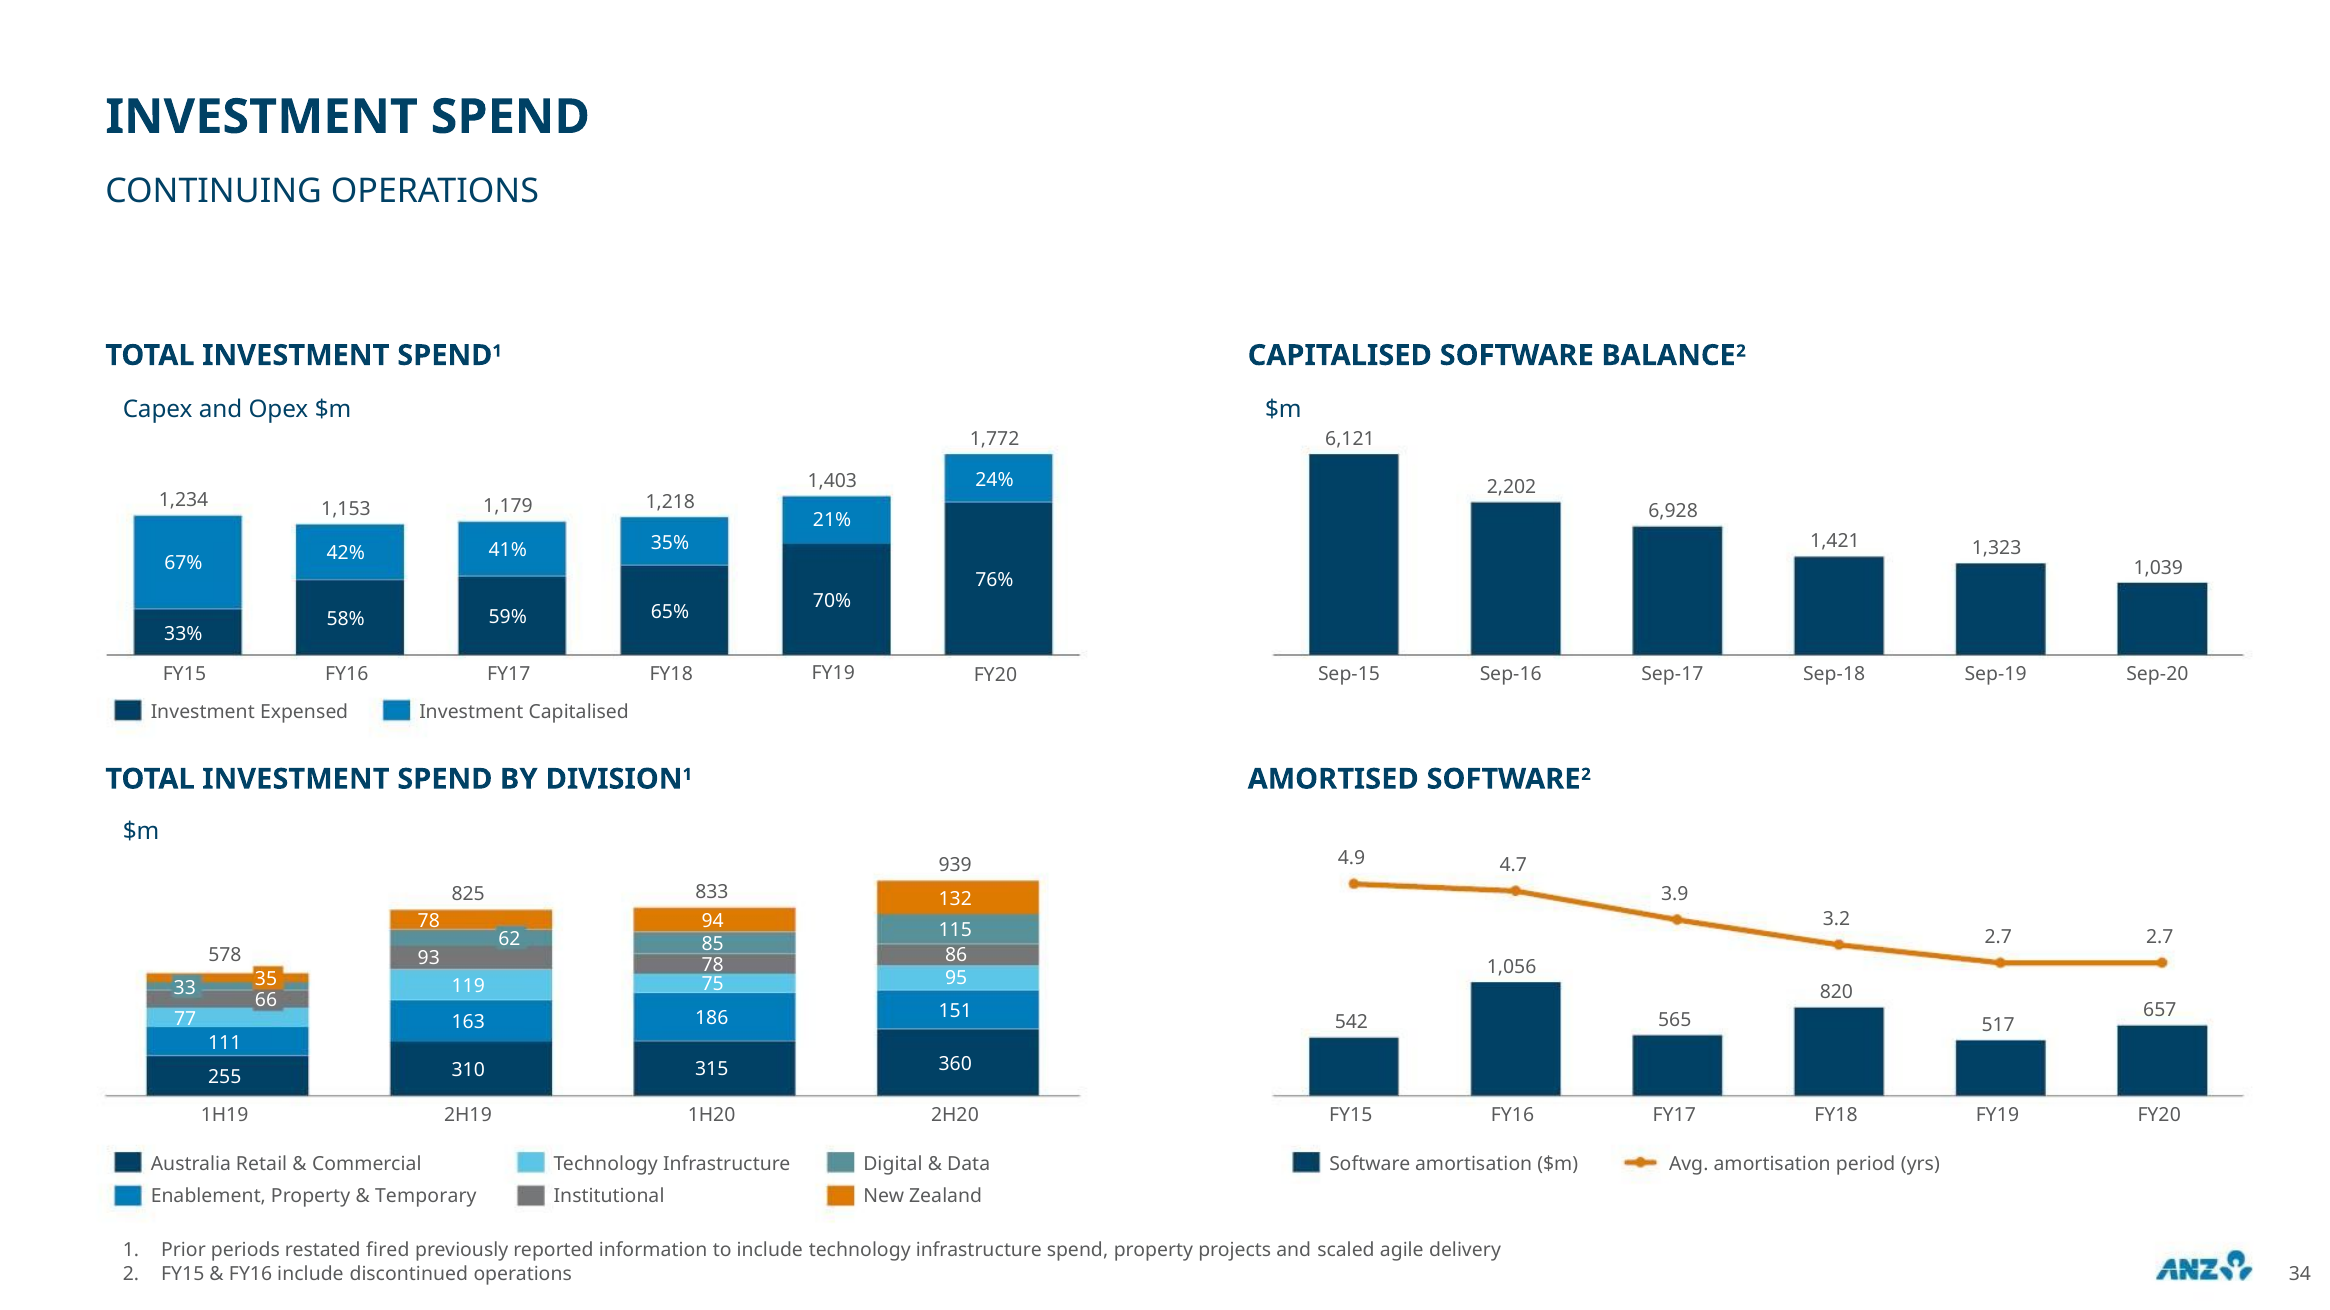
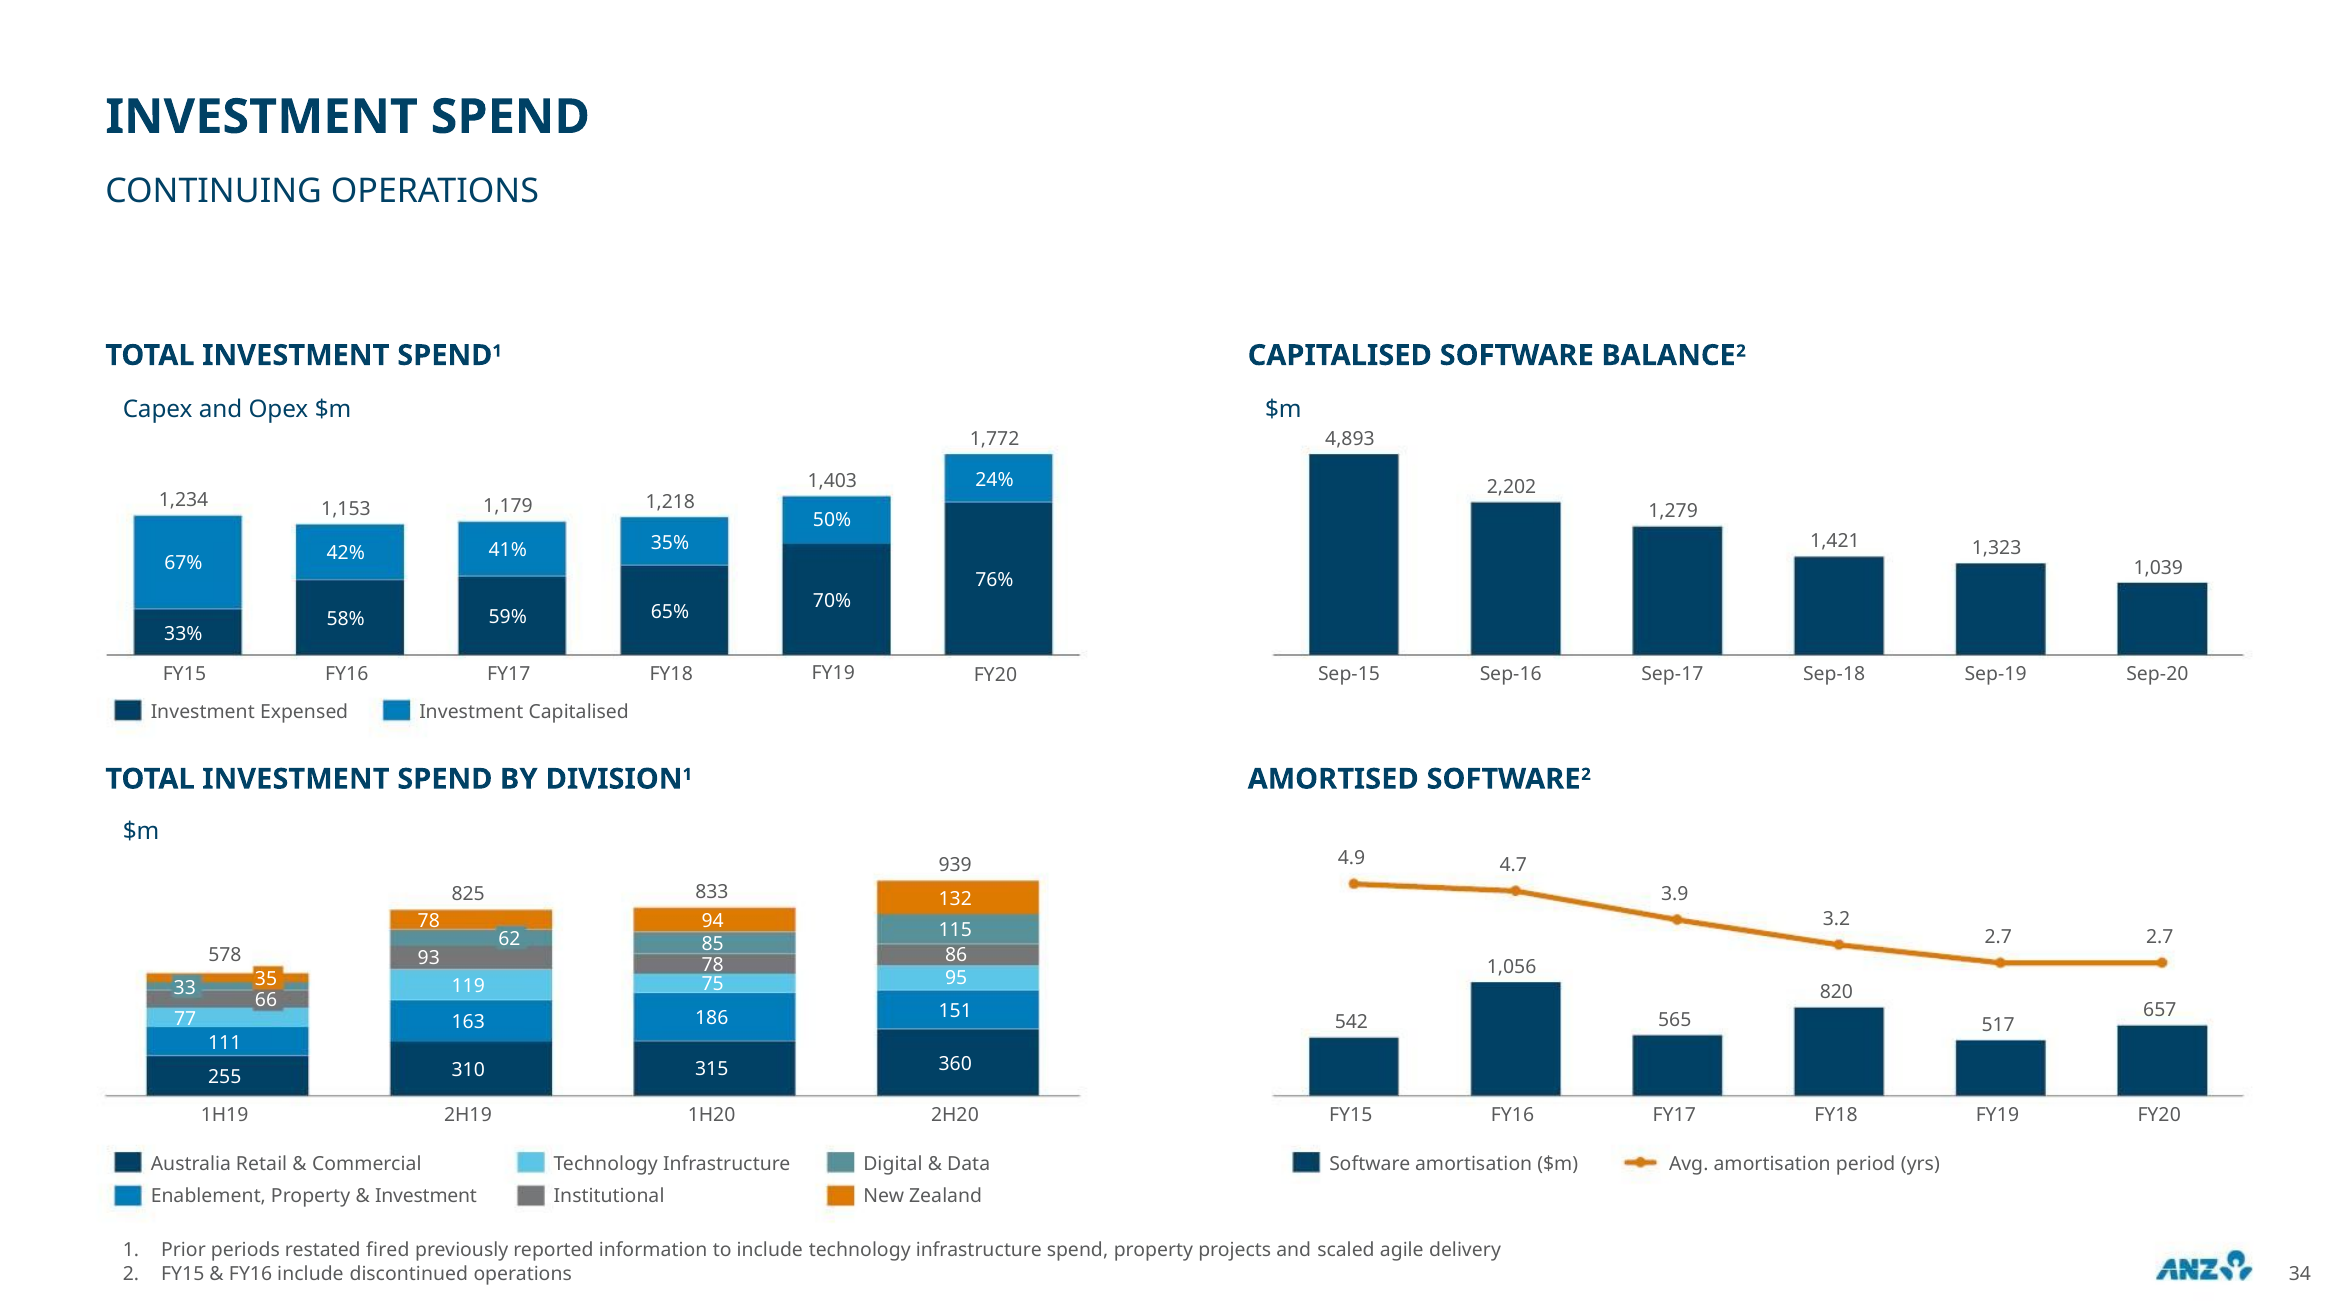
6,121: 6,121 -> 4,893
6,928: 6,928 -> 1,279
21%: 21% -> 50%
Temporary at (426, 1197): Temporary -> Investment
